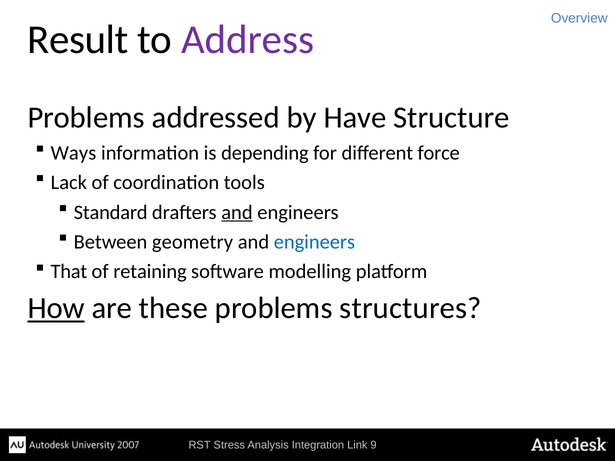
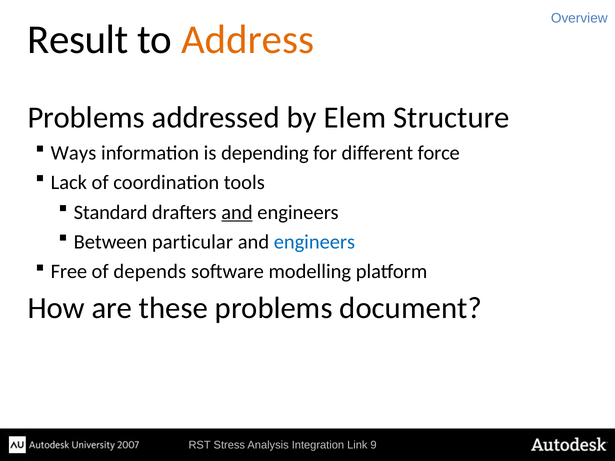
Address colour: purple -> orange
Have: Have -> Elem
geometry: geometry -> particular
That: That -> Free
retaining: retaining -> depends
How underline: present -> none
structures: structures -> document
